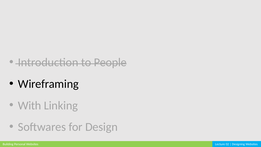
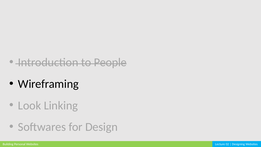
With: With -> Look
